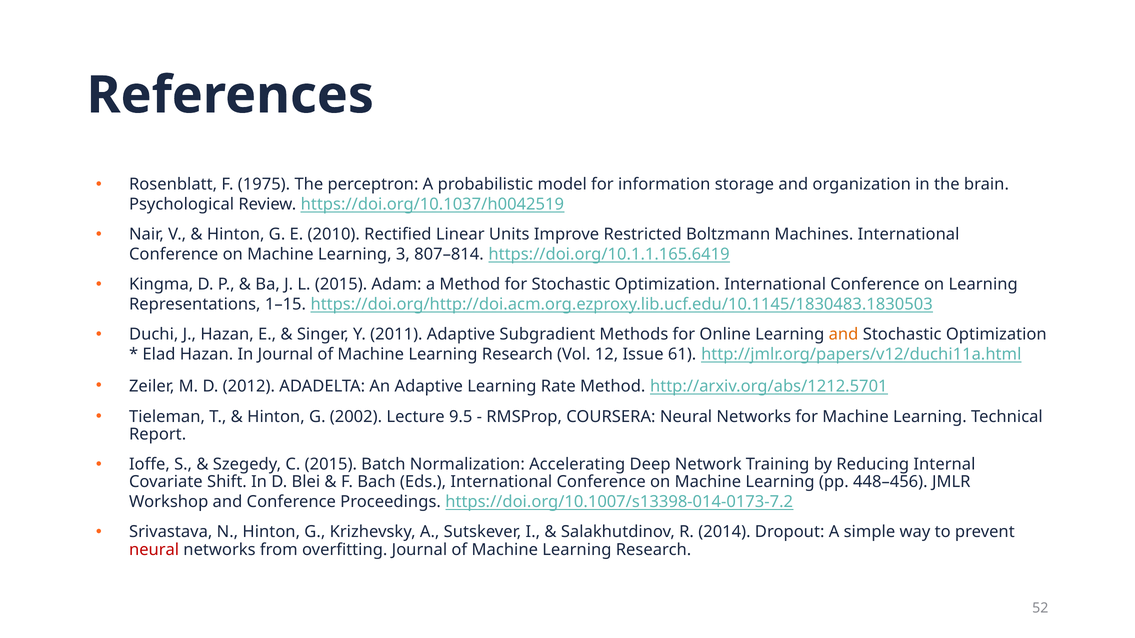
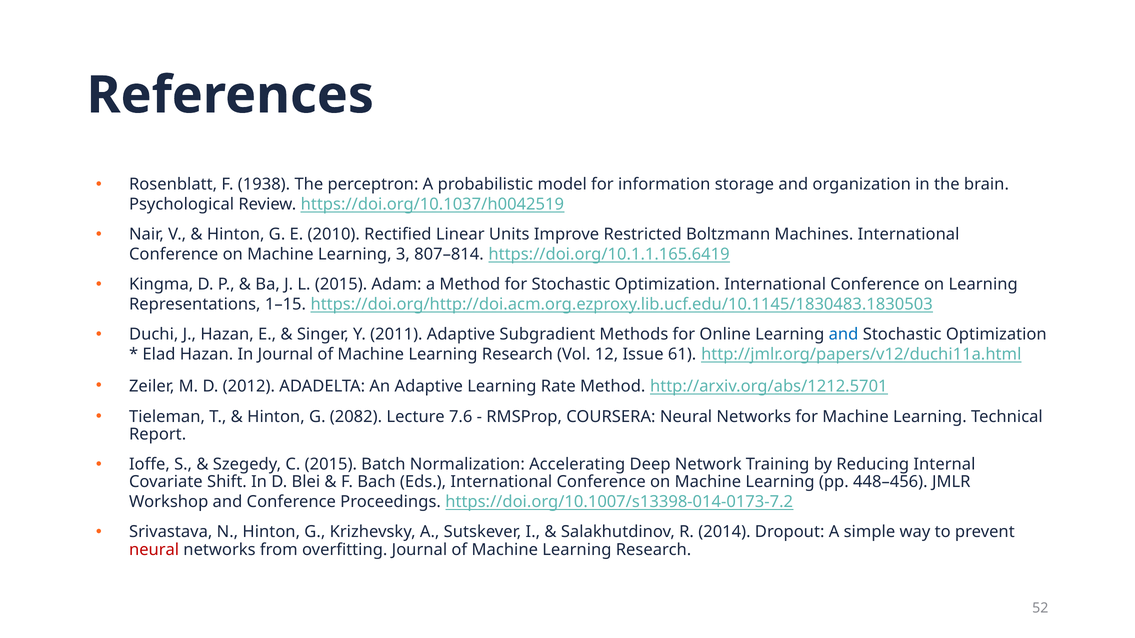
1975: 1975 -> 1938
and at (844, 335) colour: orange -> blue
2002: 2002 -> 2082
9.5: 9.5 -> 7.6
